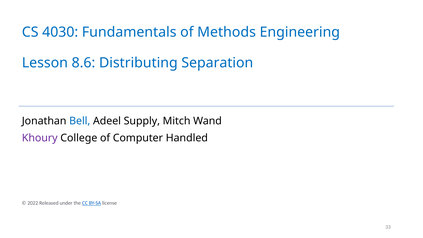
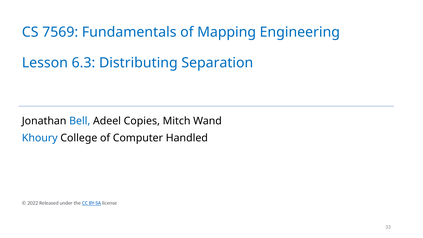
4030: 4030 -> 7569
Methods: Methods -> Mapping
8.6: 8.6 -> 6.3
Supply: Supply -> Copies
Khoury colour: purple -> blue
